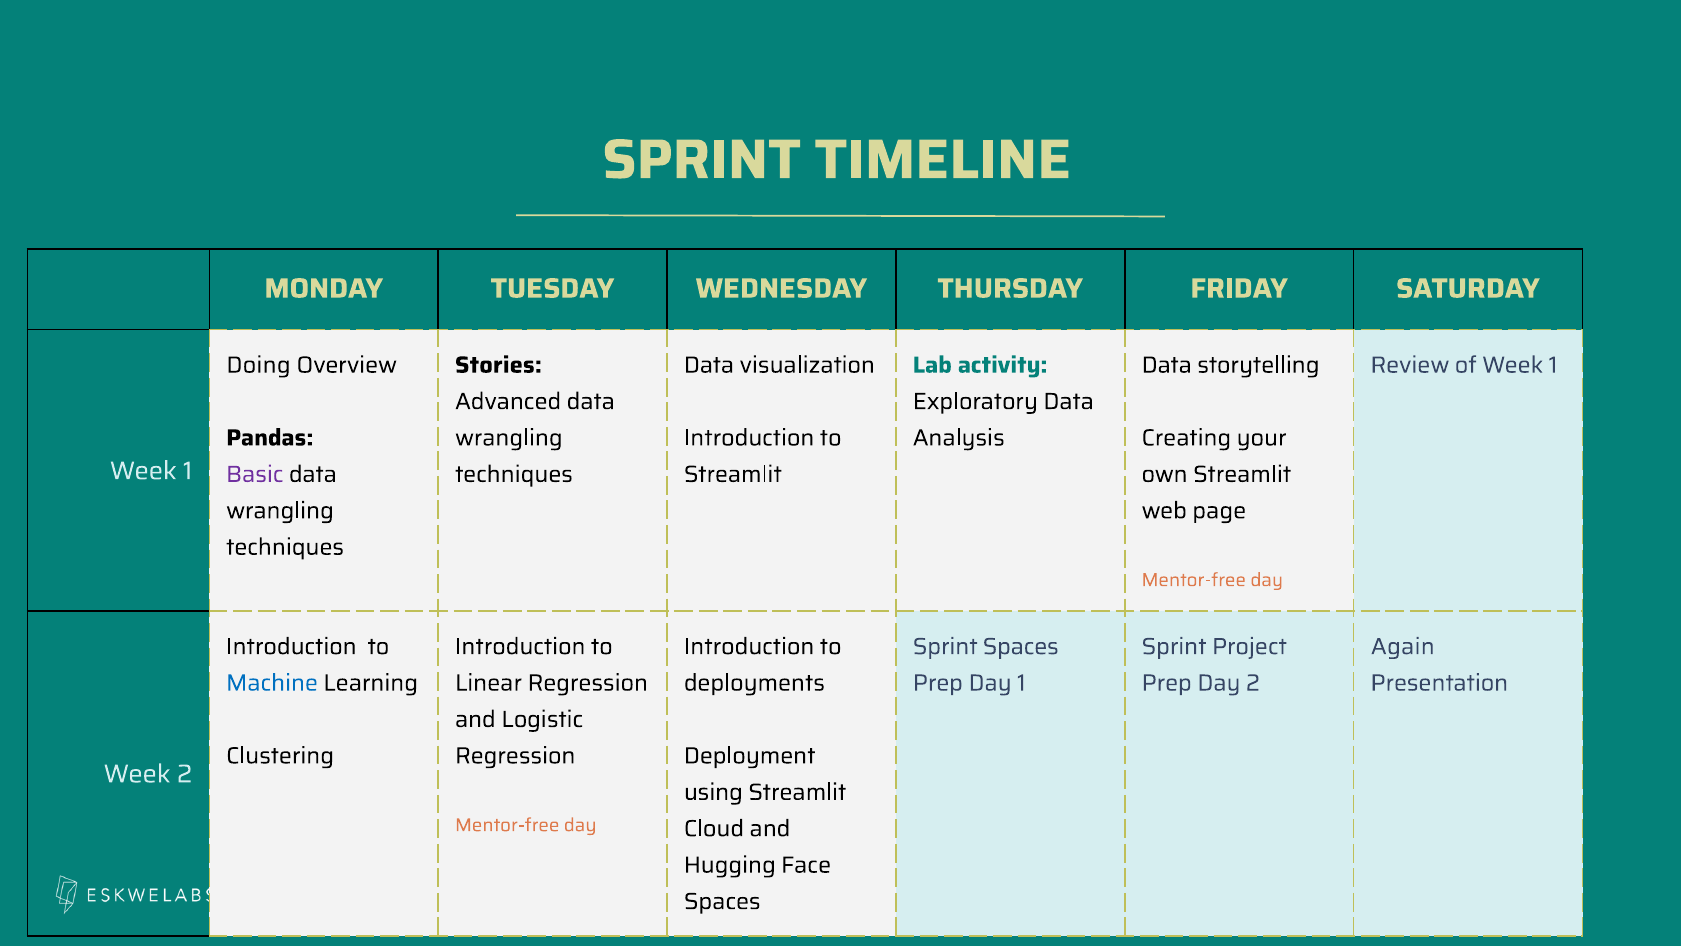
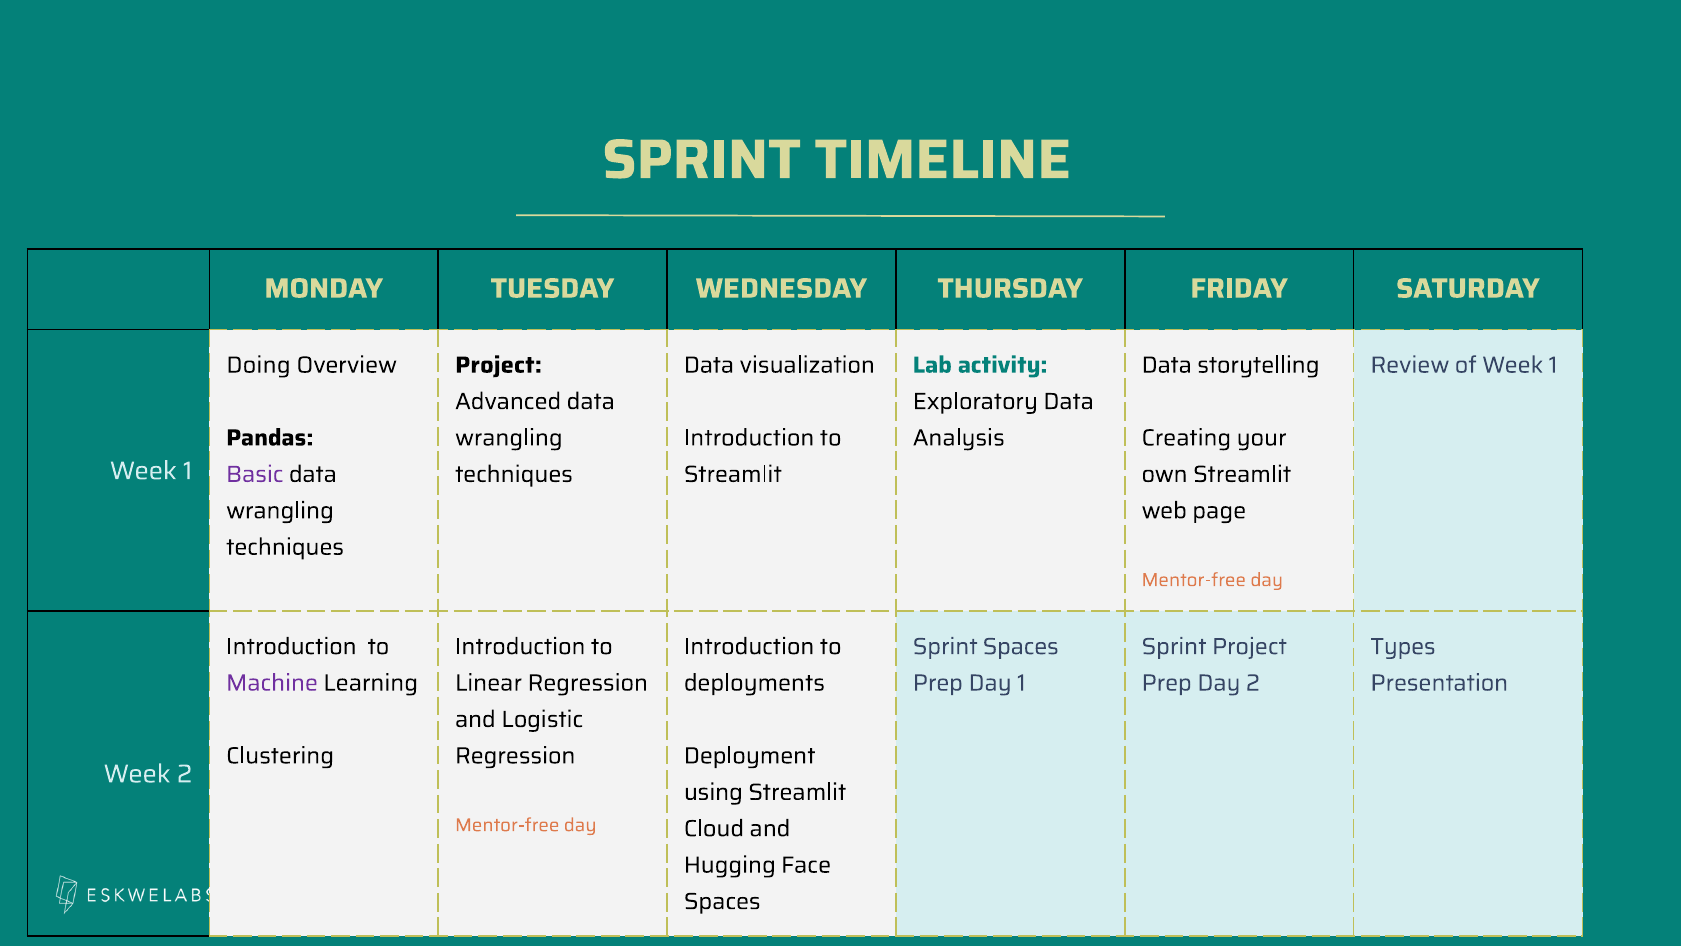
Stories at (498, 365): Stories -> Project
Again: Again -> Types
Machine colour: blue -> purple
